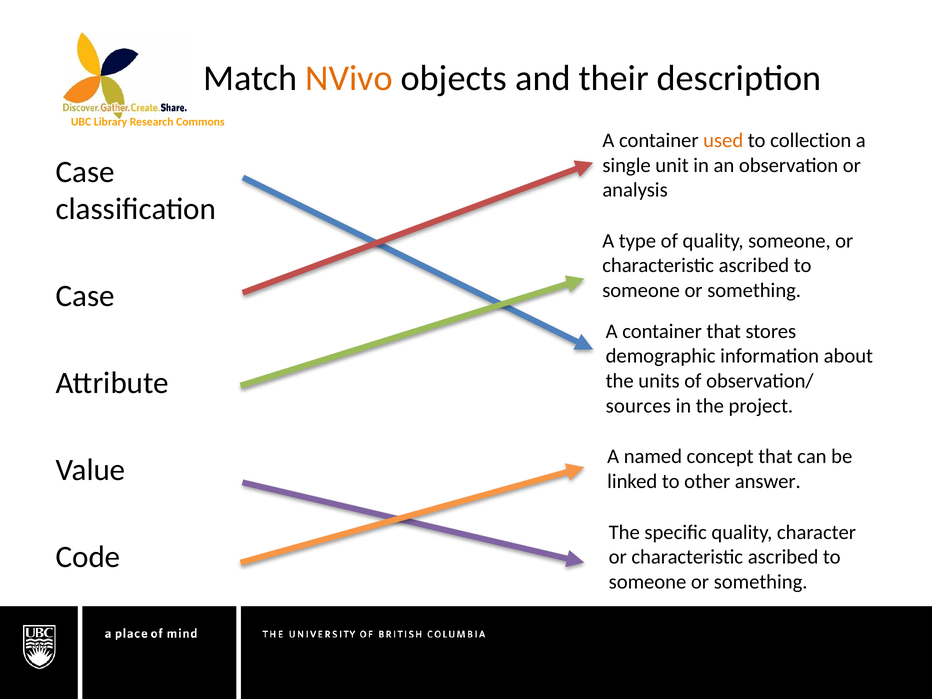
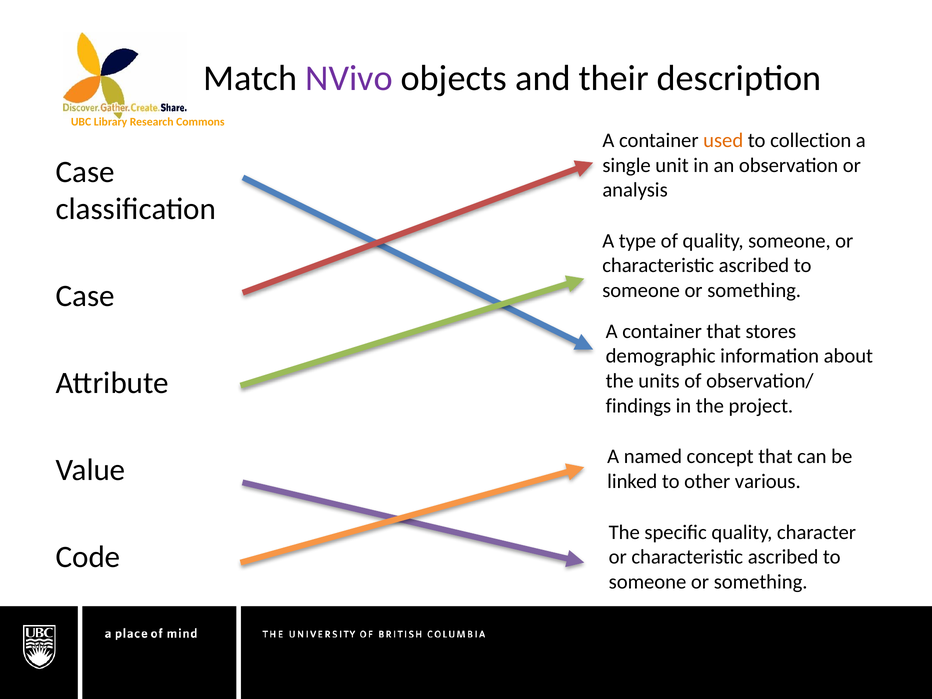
NVivo colour: orange -> purple
sources: sources -> findings
answer: answer -> various
